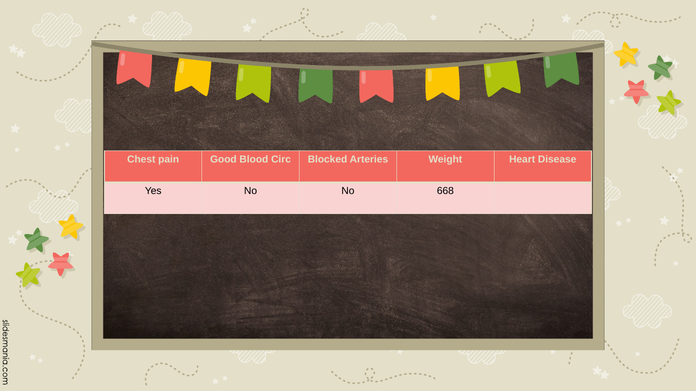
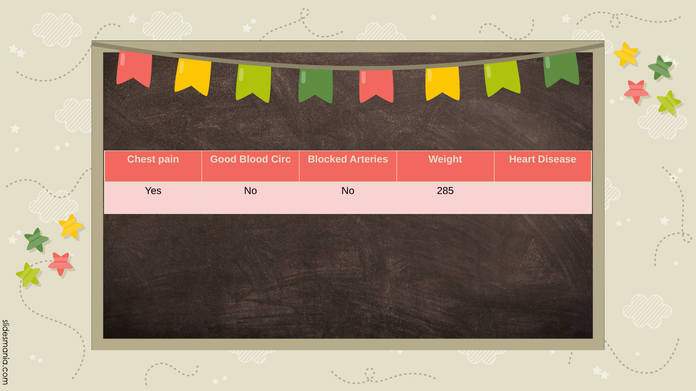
668: 668 -> 285
